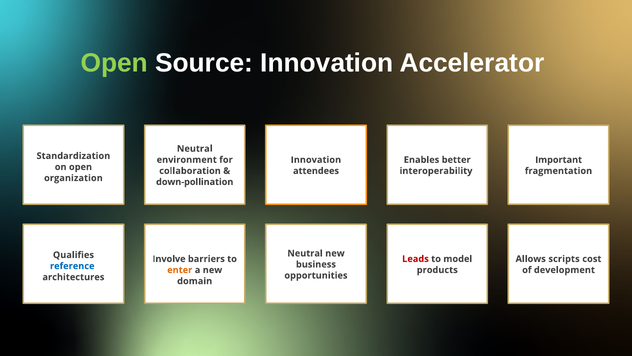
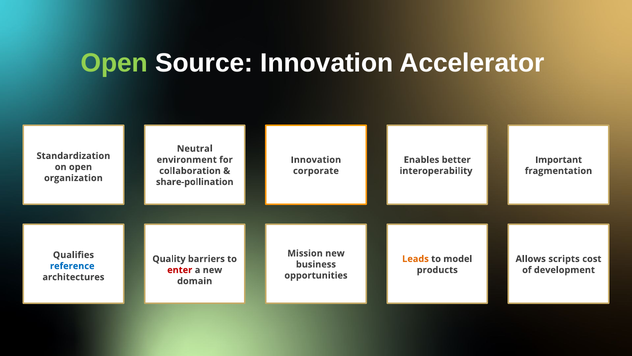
attendees: attendees -> corporate
down-pollination: down-pollination -> share-pollination
Neutral at (305, 253): Neutral -> Mission
Involve: Involve -> Quality
Leads colour: red -> orange
enter colour: orange -> red
